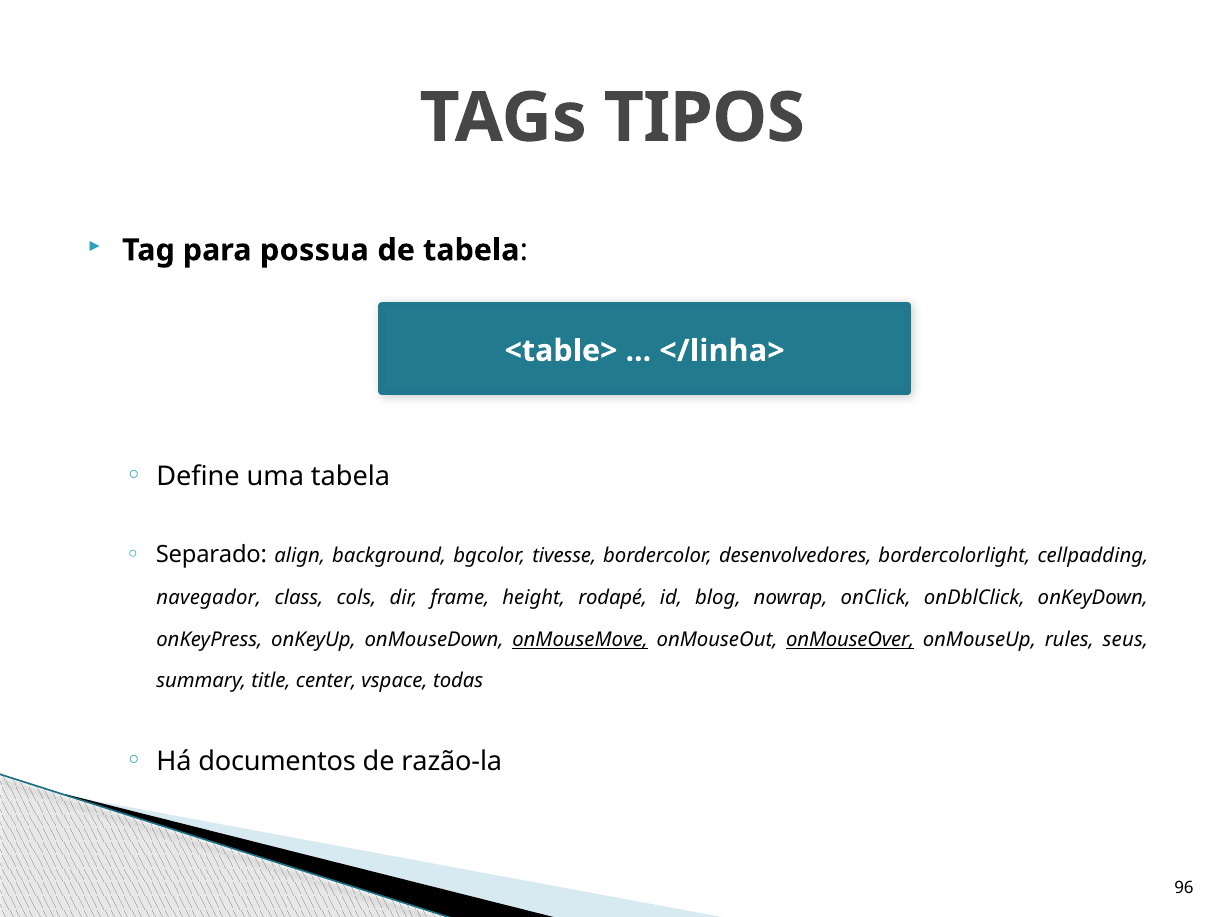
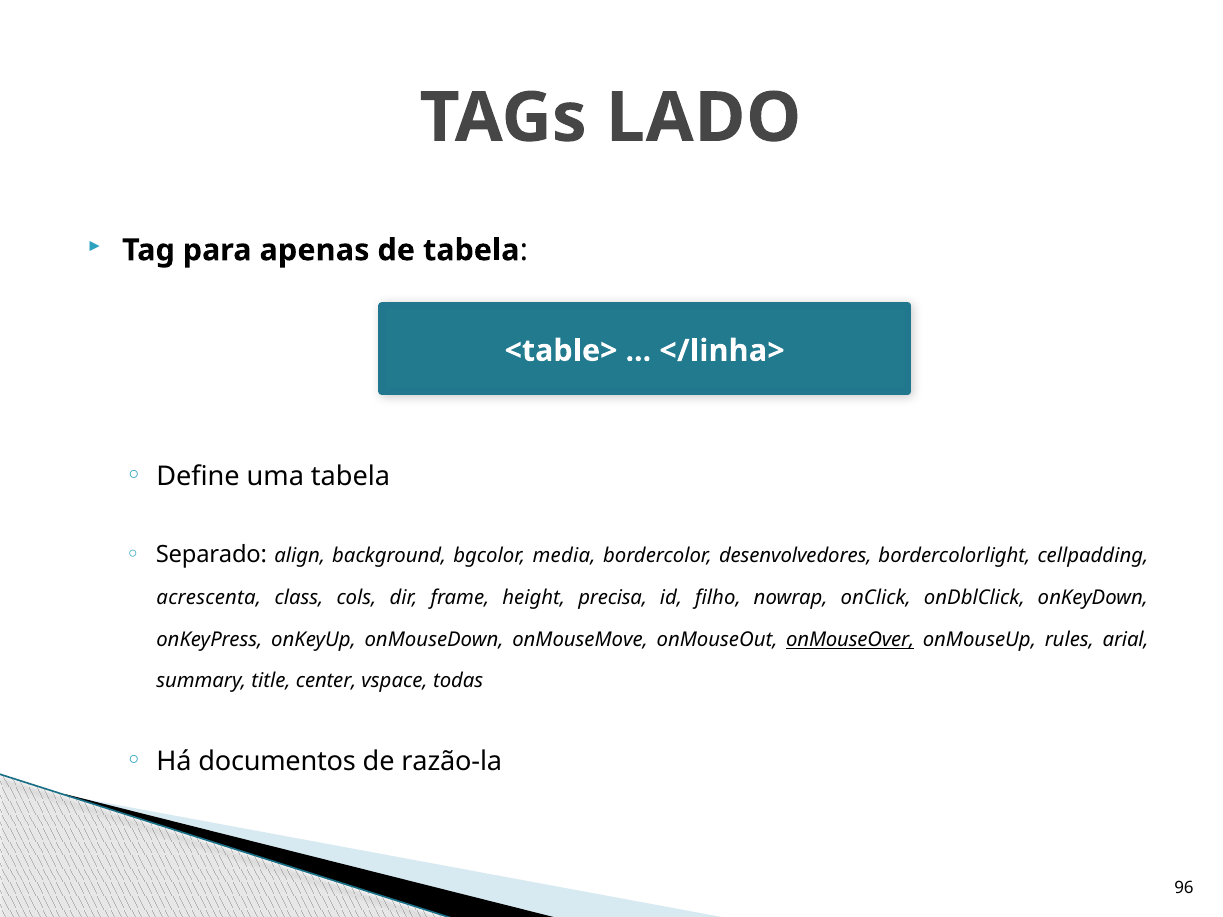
TIPOS: TIPOS -> LADO
possua: possua -> apenas
tivesse: tivesse -> media
navegador: navegador -> acrescenta
rodapé: rodapé -> precisa
blog: blog -> filho
onMouseMove underline: present -> none
seus: seus -> arial
